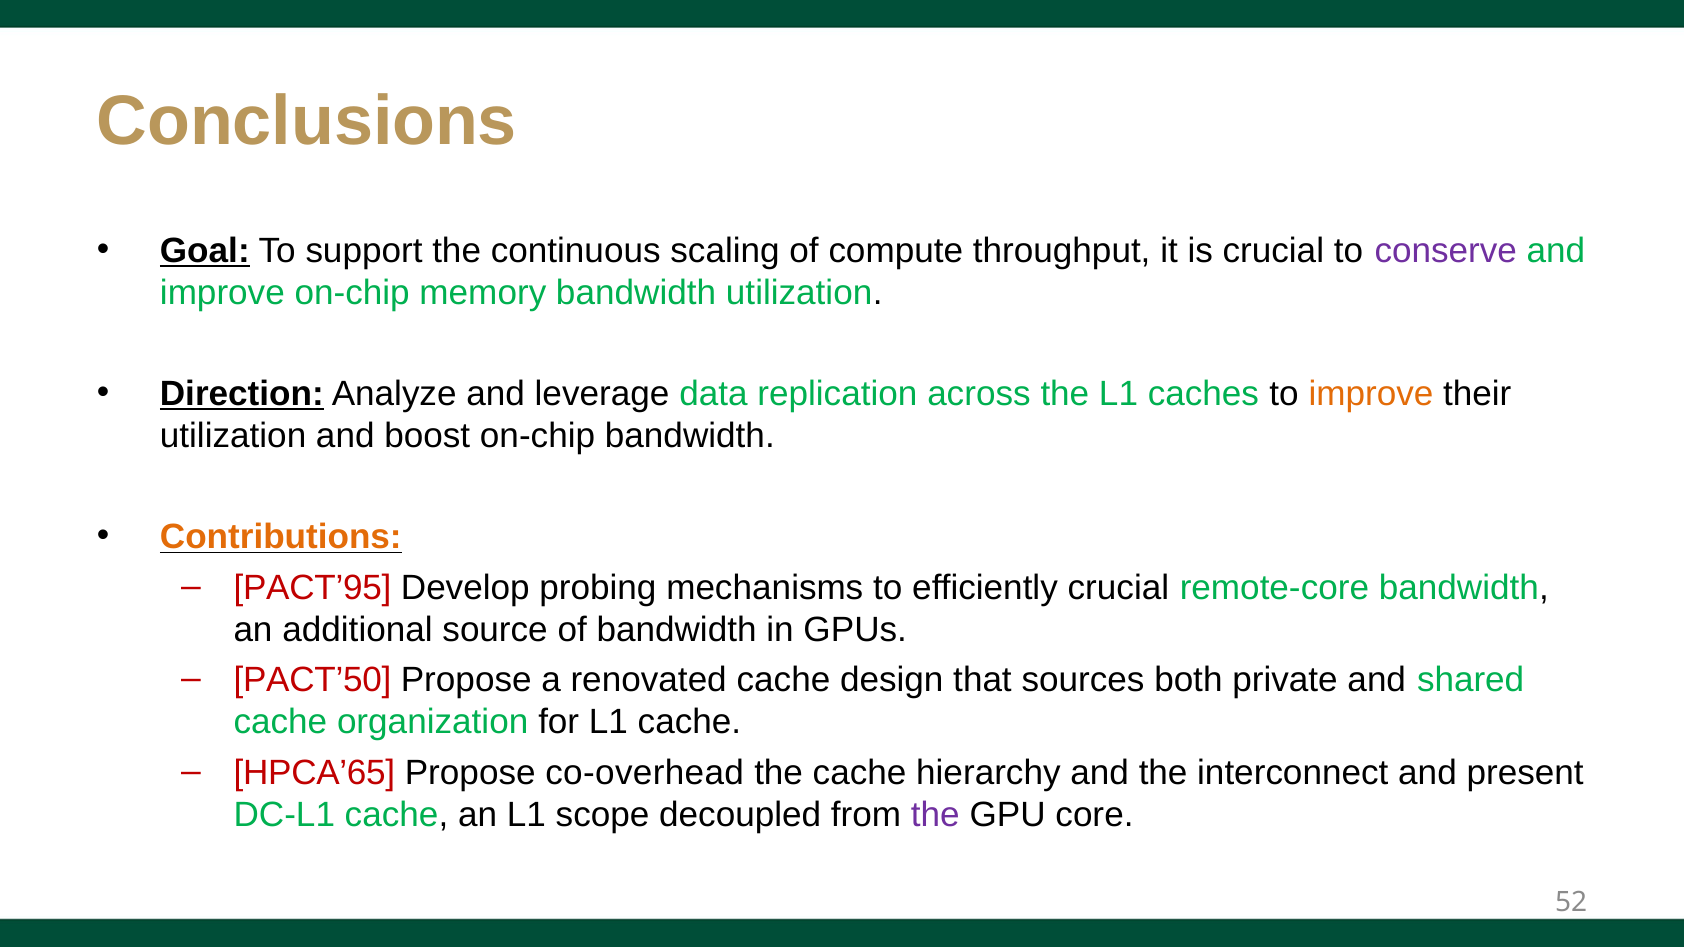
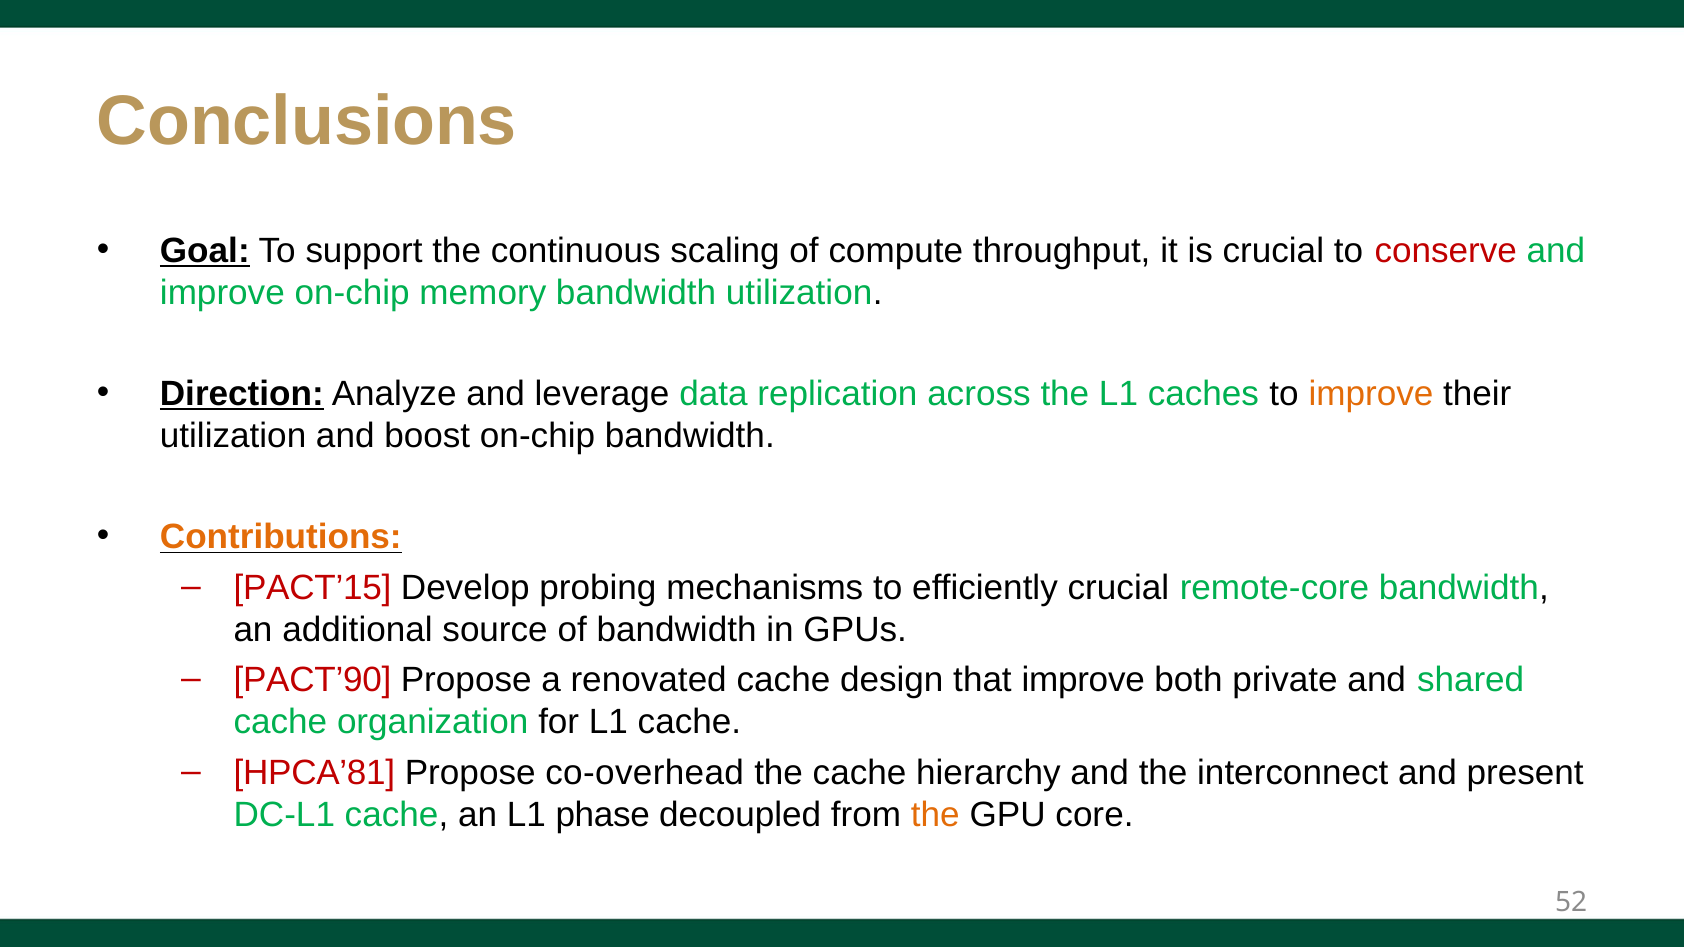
conserve colour: purple -> red
PACT’95: PACT’95 -> PACT’15
PACT’50: PACT’50 -> PACT’90
that sources: sources -> improve
HPCA’65: HPCA’65 -> HPCA’81
scope: scope -> phase
the at (935, 815) colour: purple -> orange
